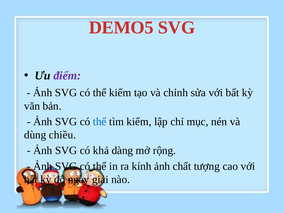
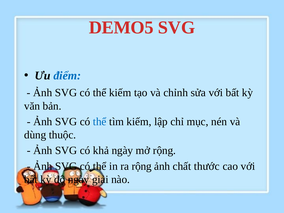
điểm colour: purple -> blue
chiều: chiều -> thuộc
khả dàng: dàng -> ngày
ra kính: kính -> rộng
tượng: tượng -> thước
